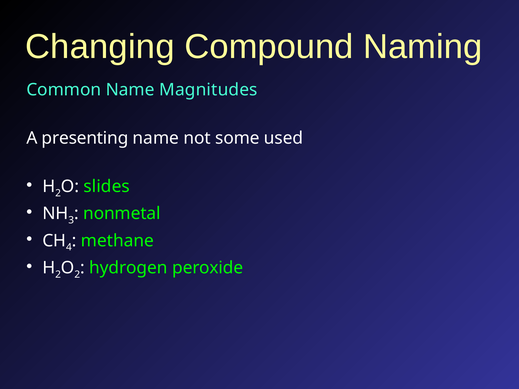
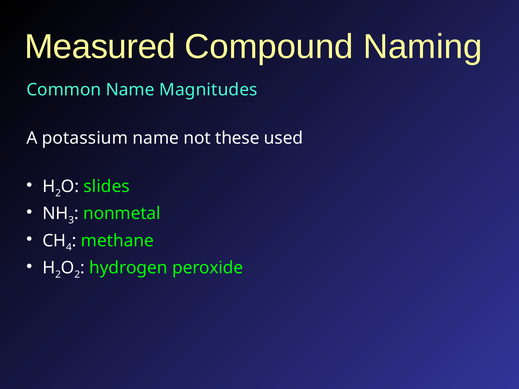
Changing: Changing -> Measured
presenting: presenting -> potassium
some: some -> these
